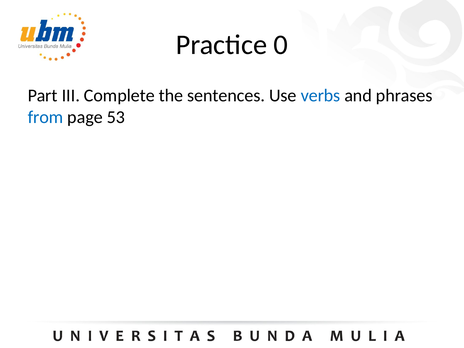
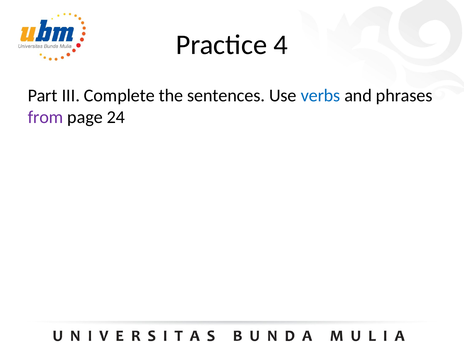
0: 0 -> 4
from colour: blue -> purple
53: 53 -> 24
